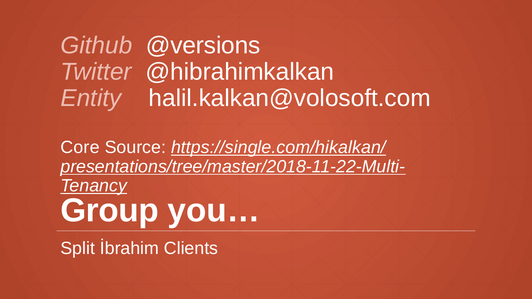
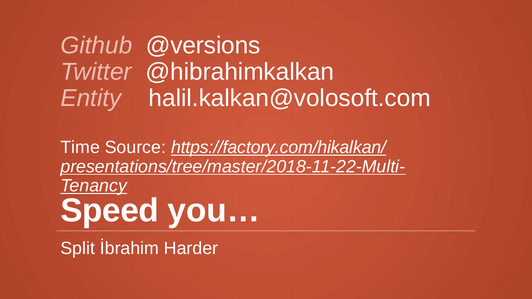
Core: Core -> Time
https://single.com/hikalkan/: https://single.com/hikalkan/ -> https://factory.com/hikalkan/
Group: Group -> Speed
Clients: Clients -> Harder
